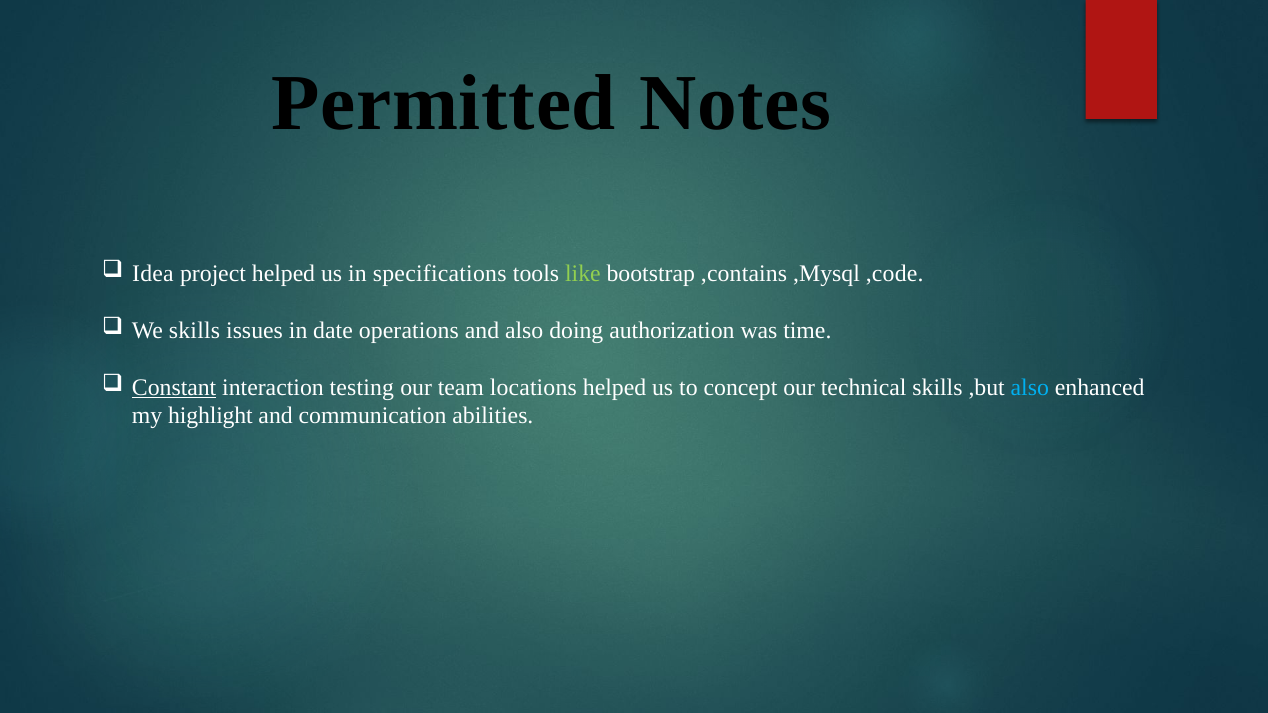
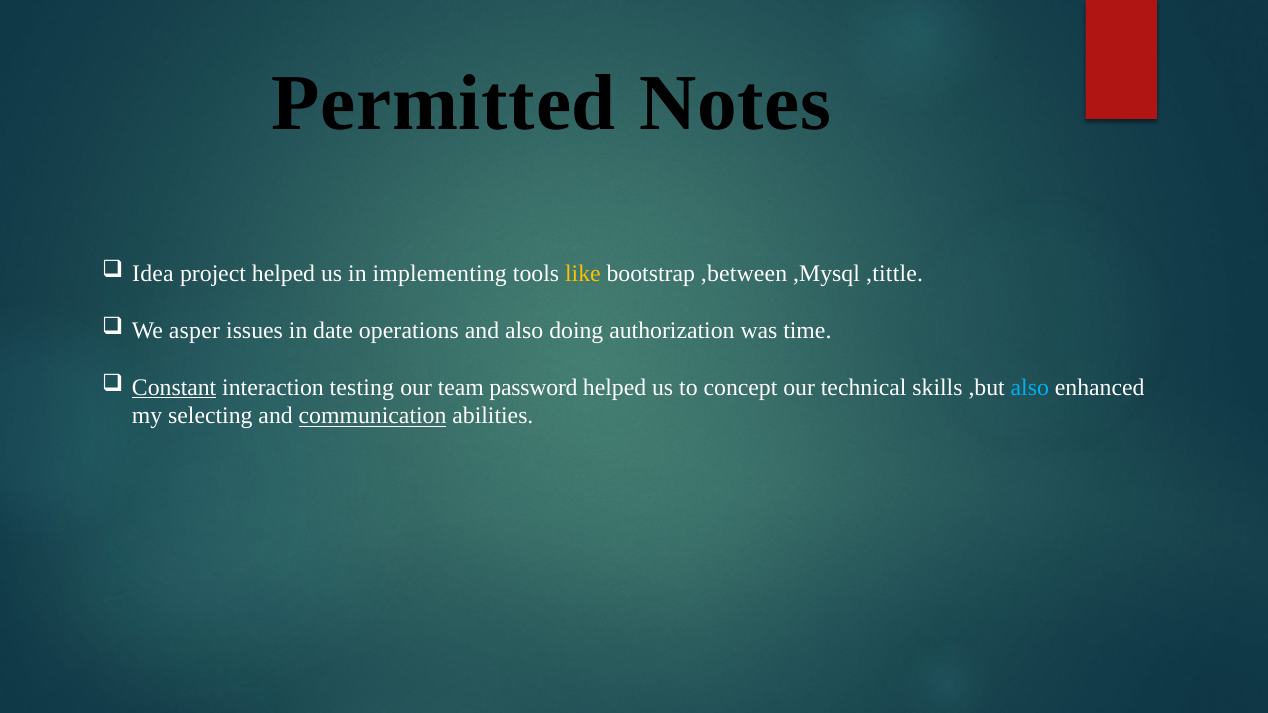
specifications: specifications -> implementing
like colour: light green -> yellow
,contains: ,contains -> ,between
,code: ,code -> ,tittle
We skills: skills -> asper
locations: locations -> password
highlight: highlight -> selecting
communication underline: none -> present
